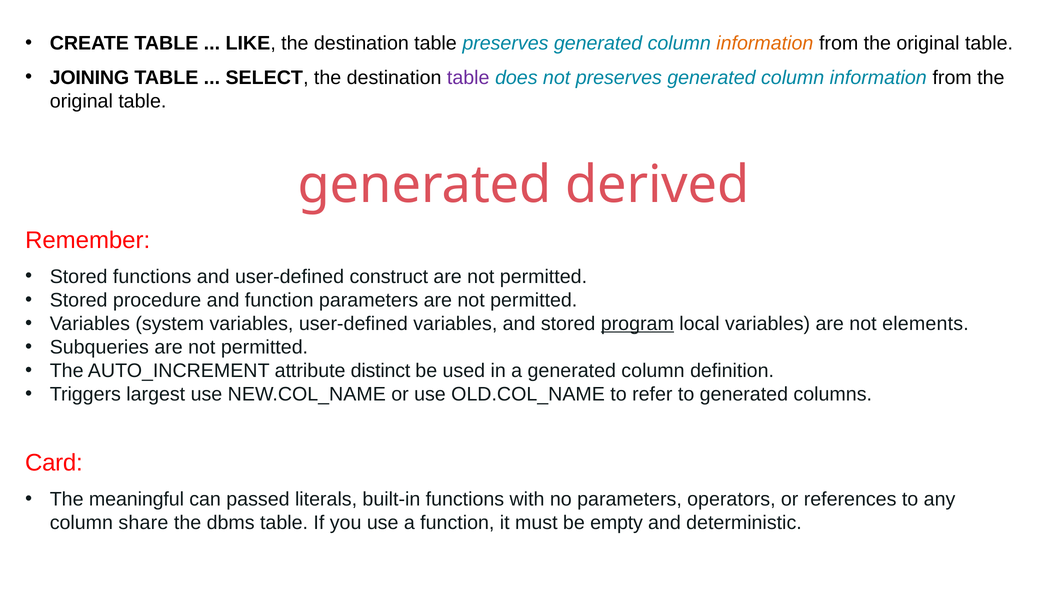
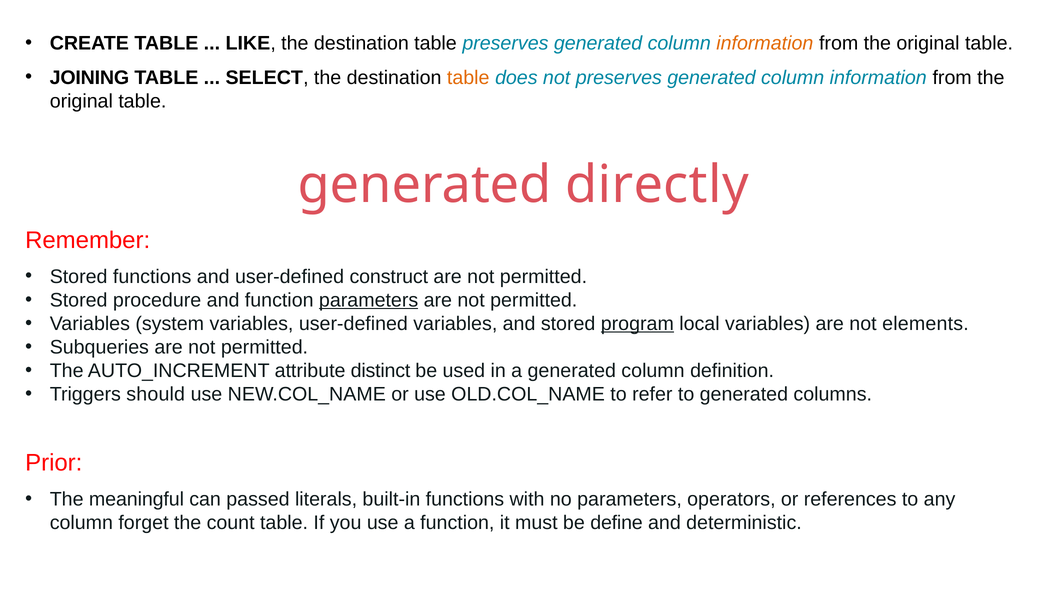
table at (468, 78) colour: purple -> orange
derived: derived -> directly
parameters at (369, 300) underline: none -> present
largest: largest -> should
Card: Card -> Prior
share: share -> forget
dbms: dbms -> count
empty: empty -> define
